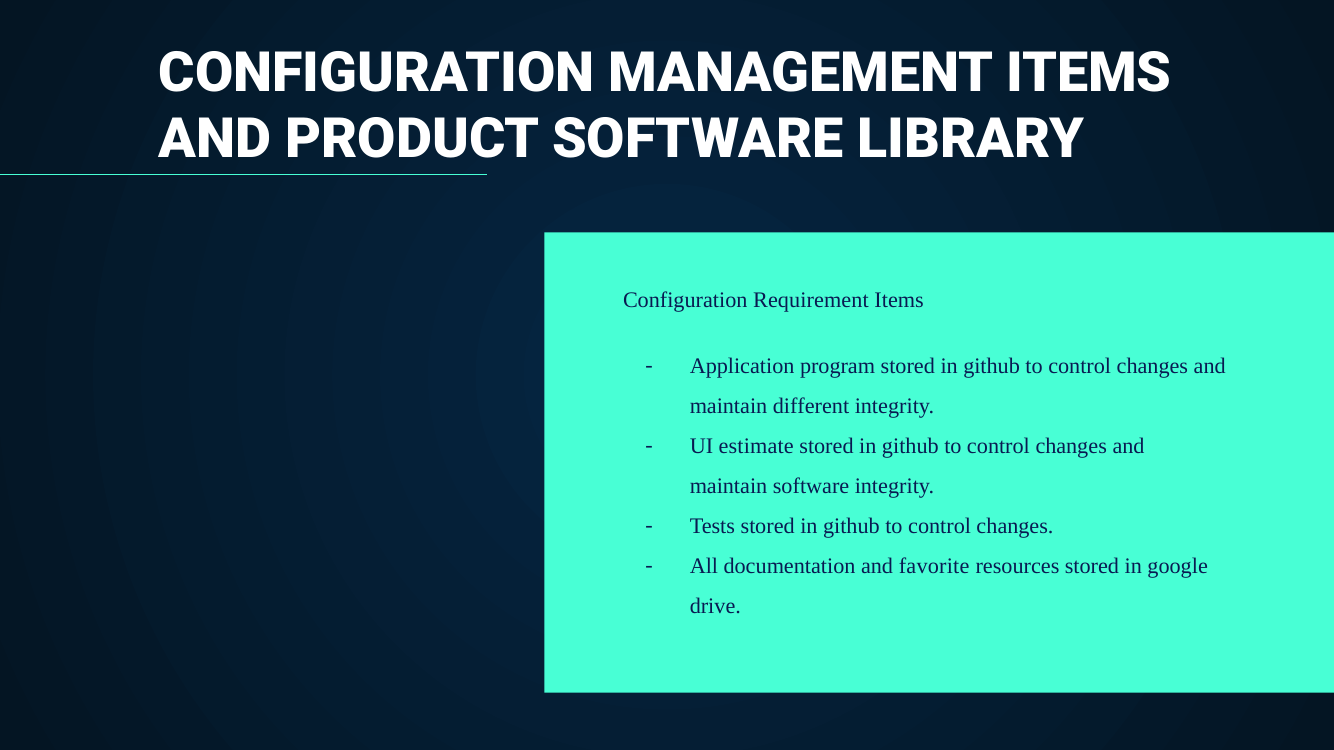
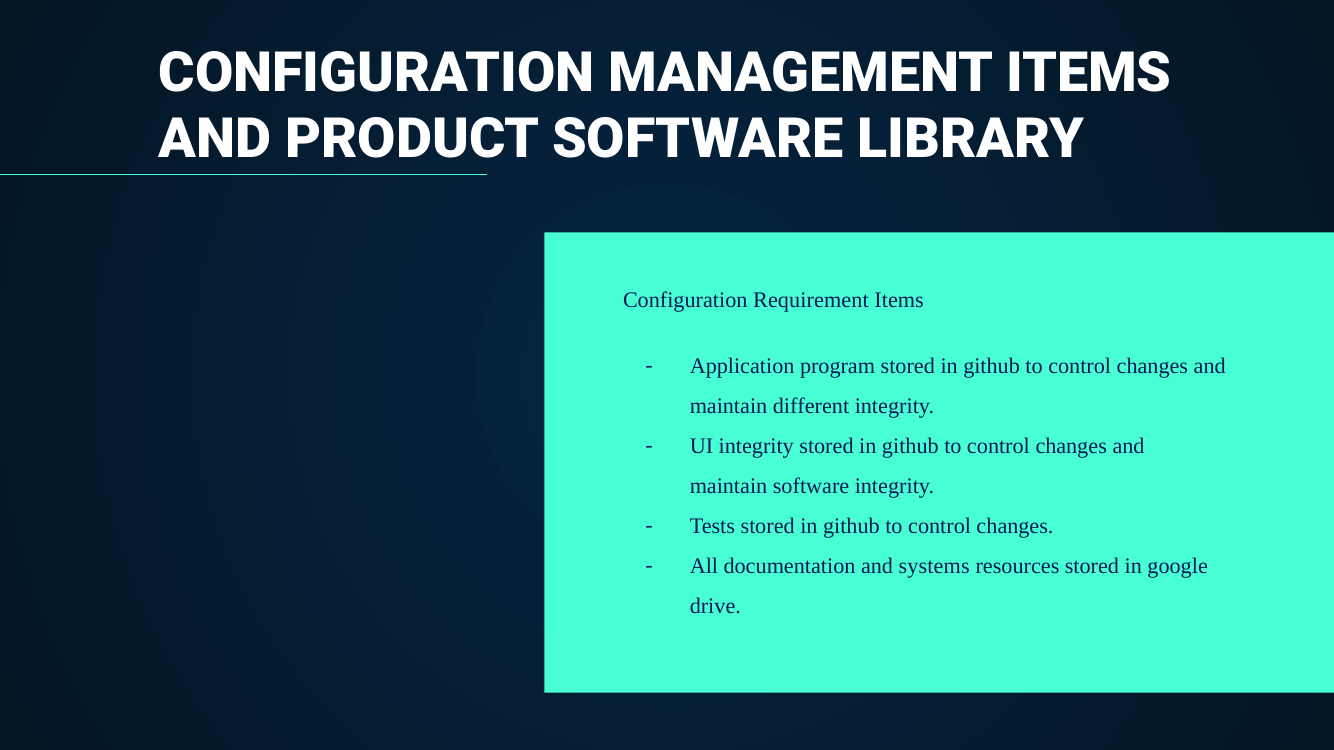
UI estimate: estimate -> integrity
favorite: favorite -> systems
